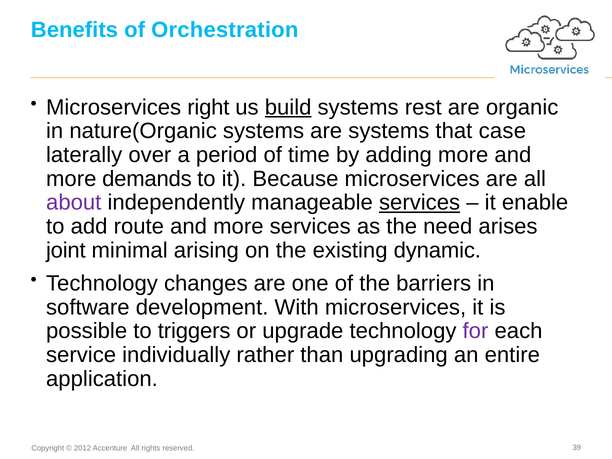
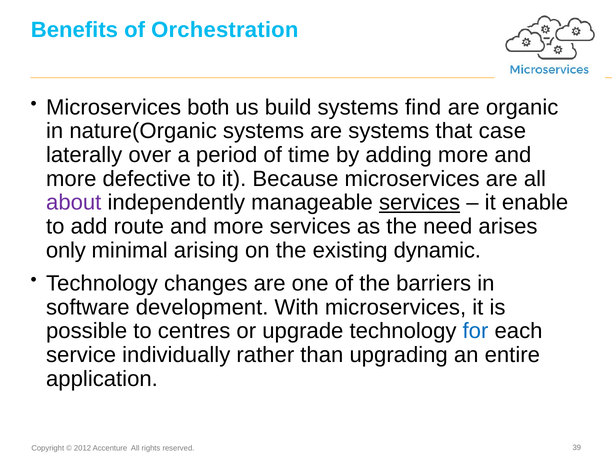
right: right -> both
build underline: present -> none
rest: rest -> find
demands: demands -> defective
joint: joint -> only
triggers: triggers -> centres
for colour: purple -> blue
